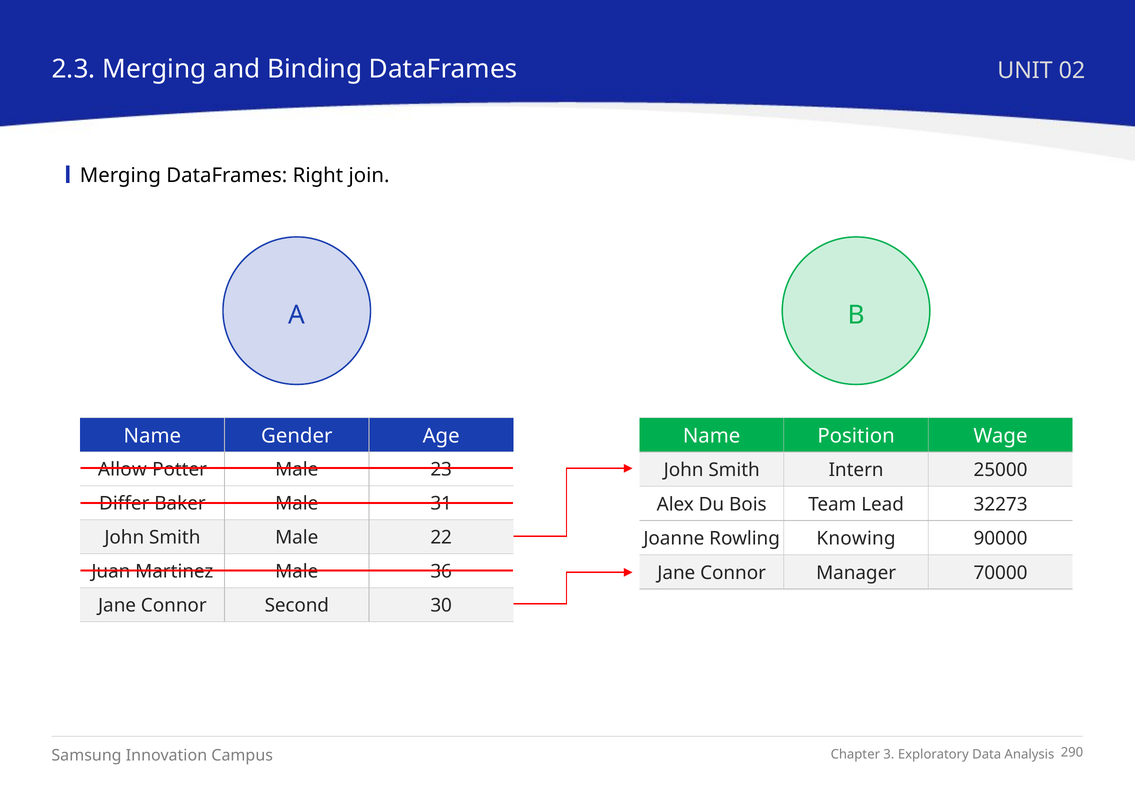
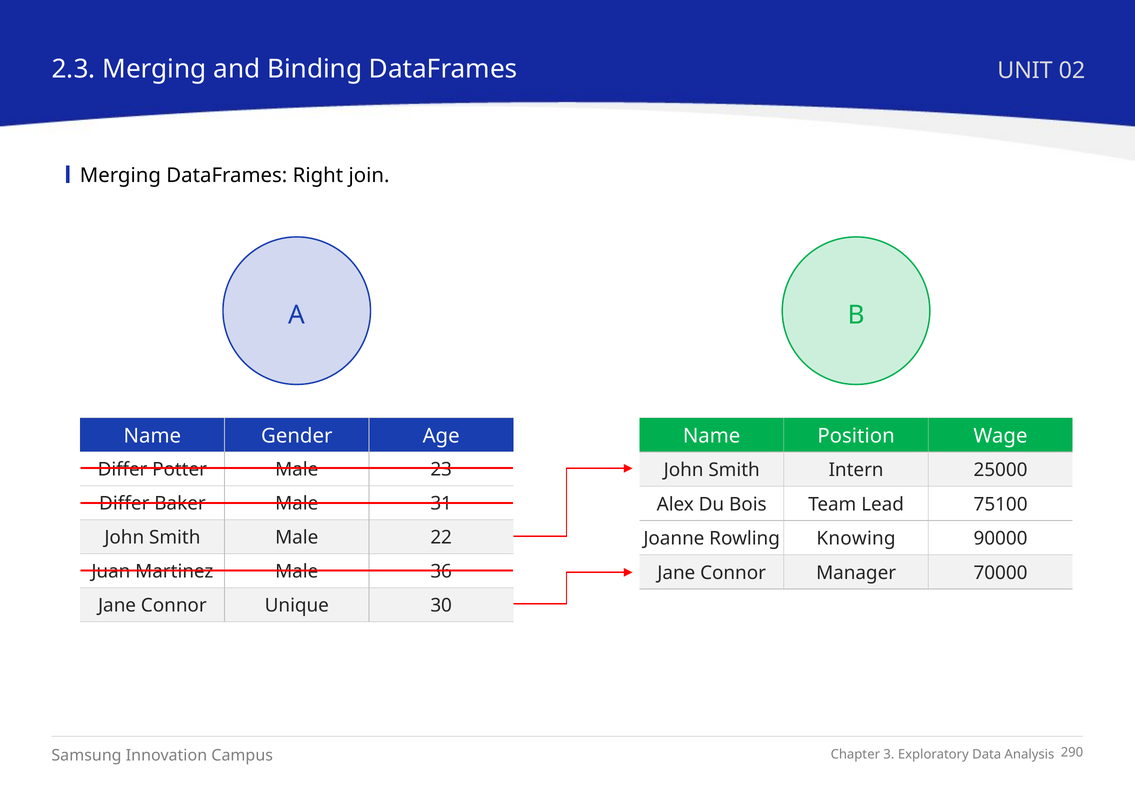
Allow at (122, 470): Allow -> Differ
32273: 32273 -> 75100
Second: Second -> Unique
